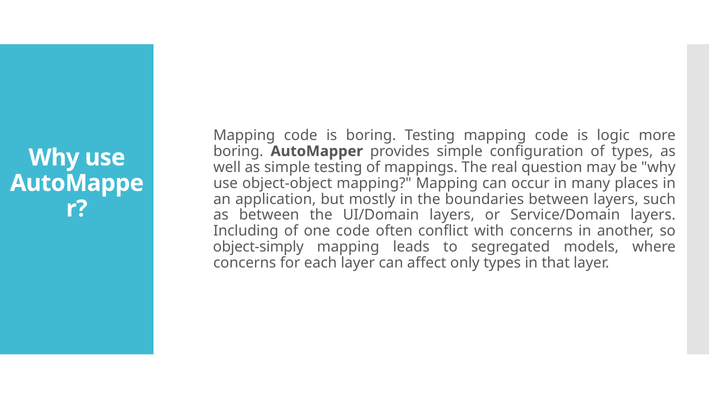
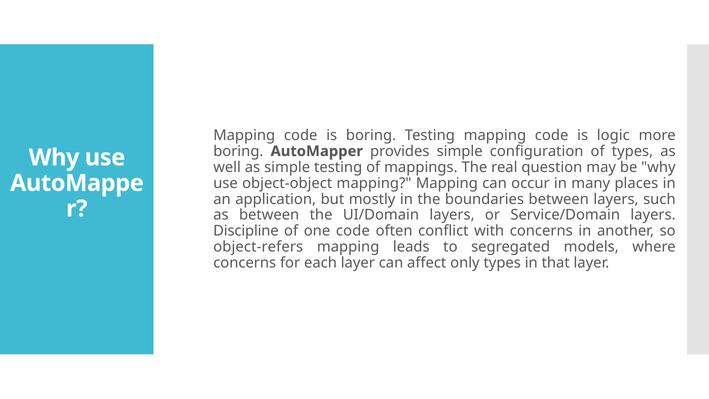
Including: Including -> Discipline
object-simply: object-simply -> object-refers
